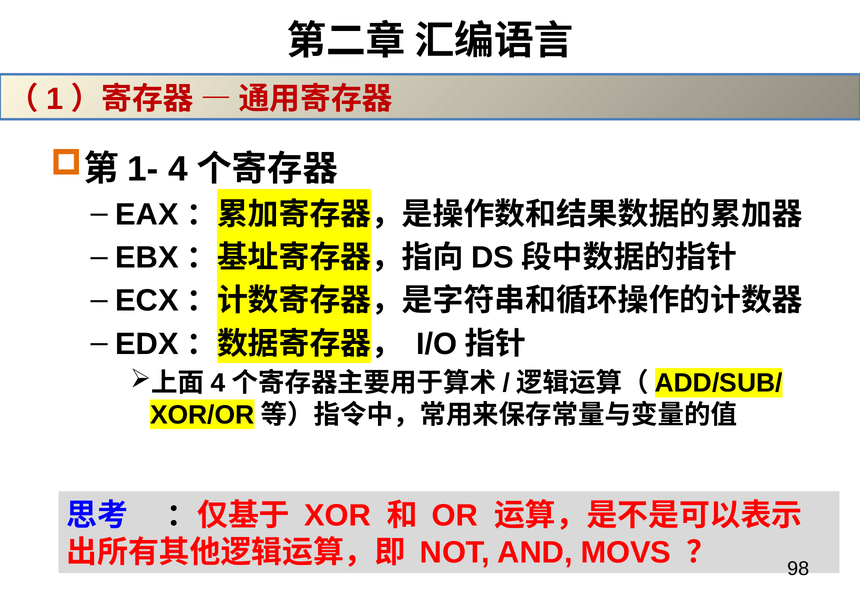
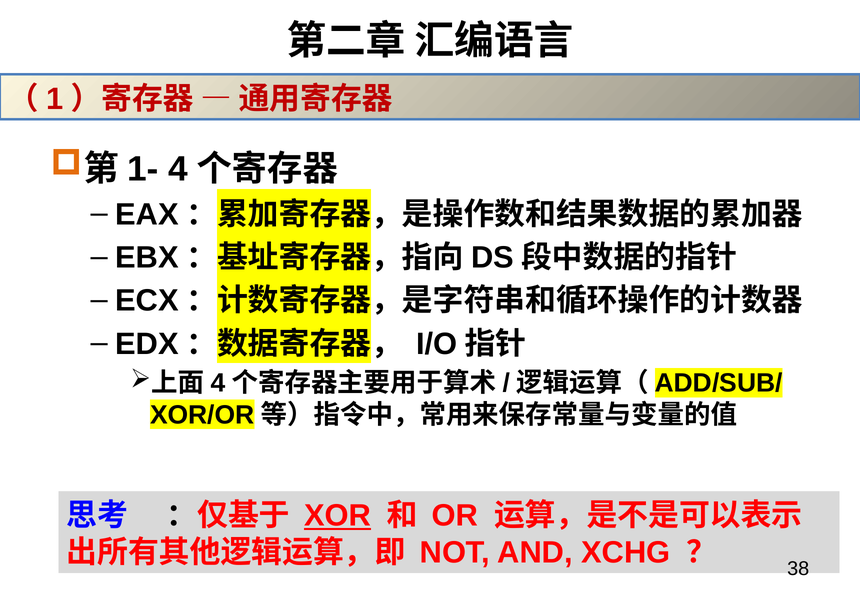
XOR underline: none -> present
MOVS: MOVS -> XCHG
98: 98 -> 38
